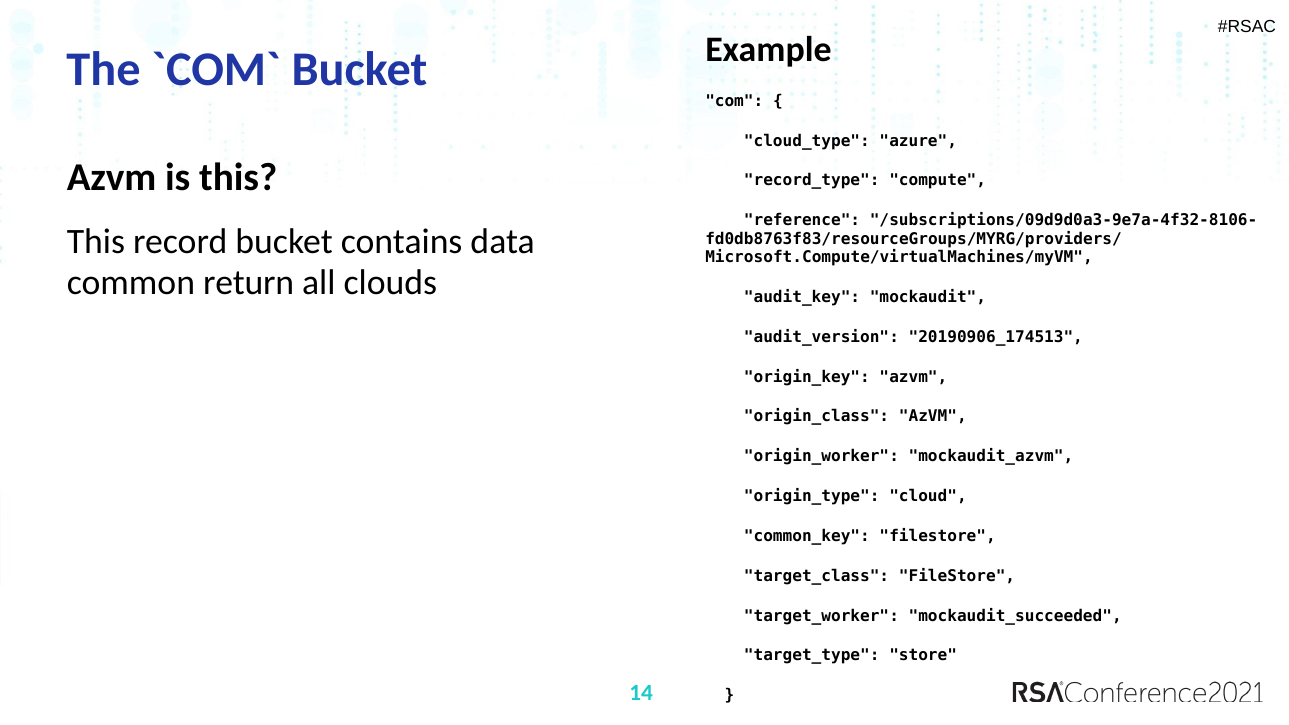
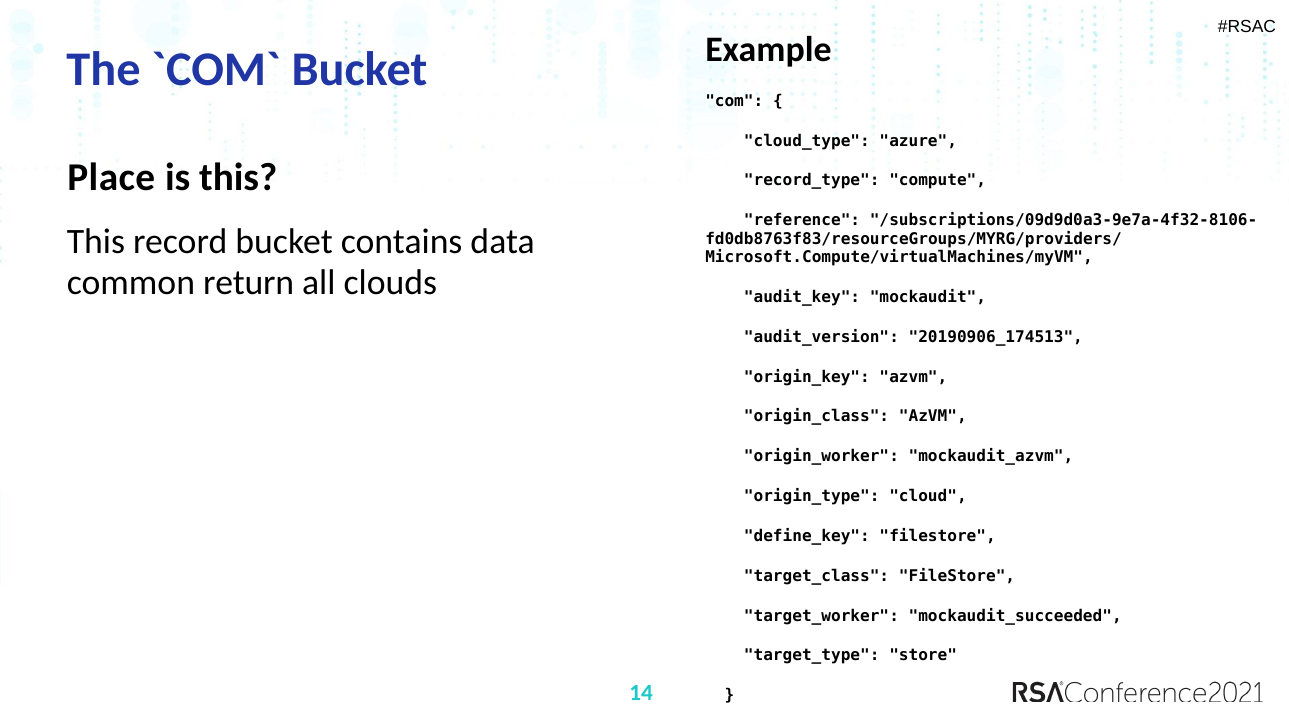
Azvm at (112, 177): Azvm -> Place
common_key: common_key -> define_key
